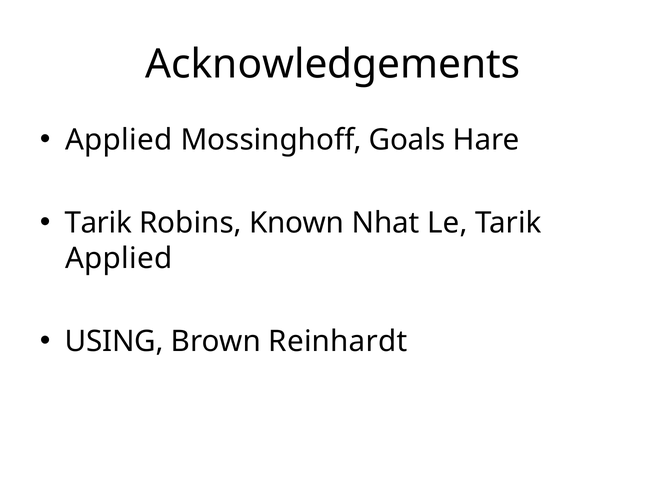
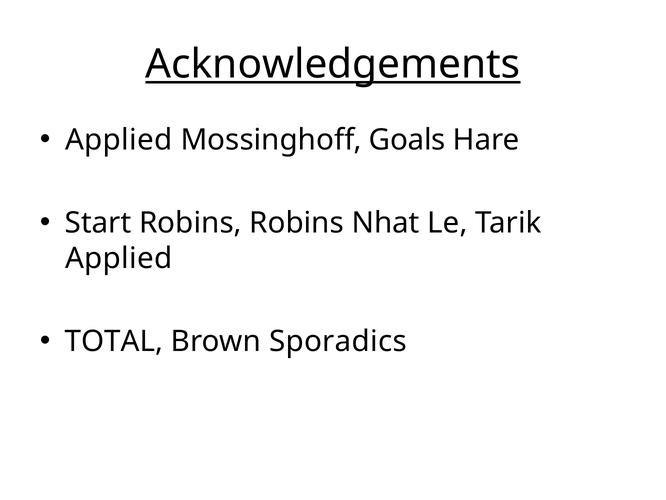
Acknowledgements underline: none -> present
Tarik at (98, 223): Tarik -> Start
Robins Known: Known -> Robins
USING: USING -> TOTAL
Reinhardt: Reinhardt -> Sporadics
